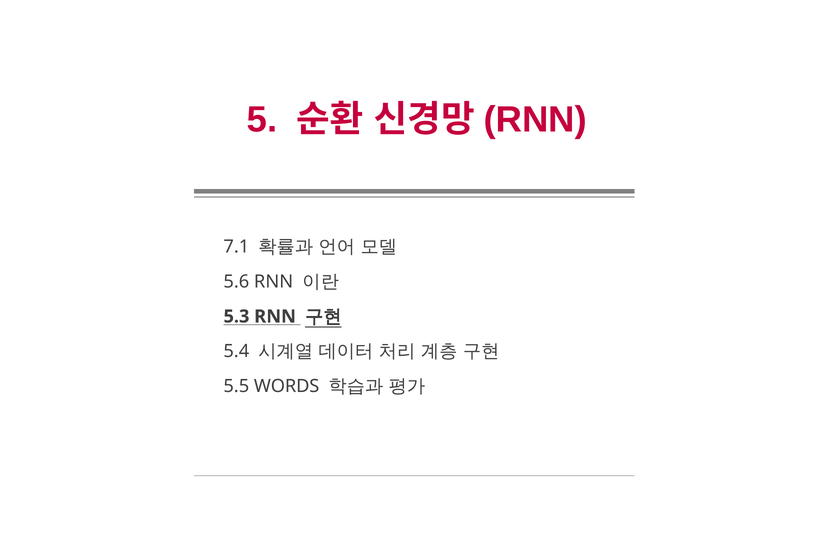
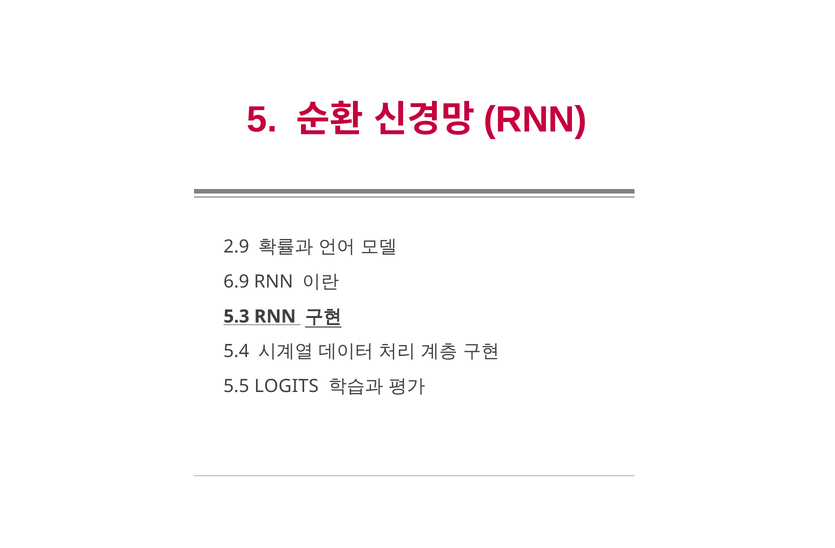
7.1: 7.1 -> 2.9
5.6: 5.6 -> 6.9
WORDS: WORDS -> LOGITS
